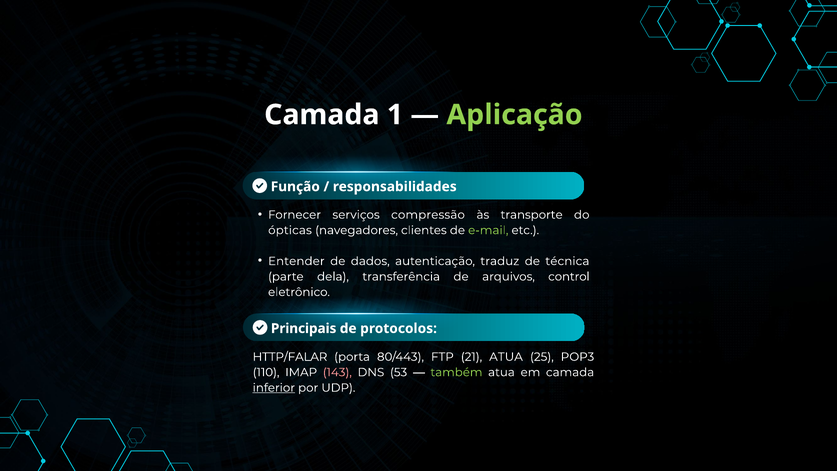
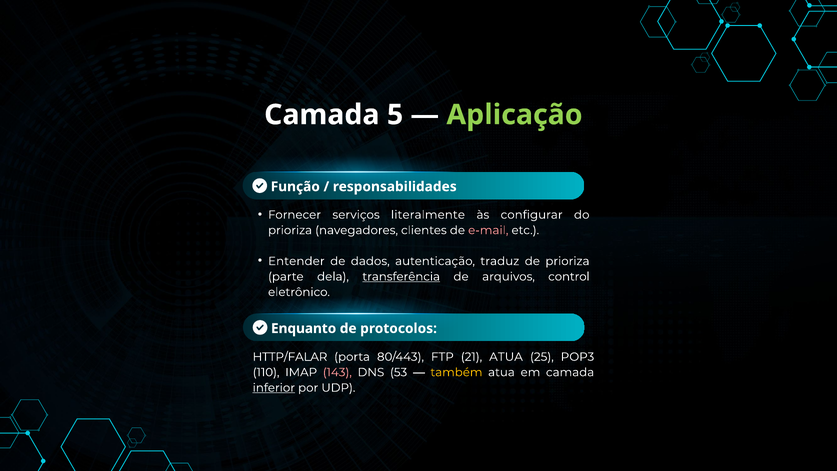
1: 1 -> 5
compressão: compressão -> literalmente
transporte: transporte -> configurar
ópticas at (290, 230): ópticas -> prioriza
e-mail colour: light green -> pink
de técnica: técnica -> prioriza
transferência underline: none -> present
Principais: Principais -> Enquanto
também colour: light green -> yellow
